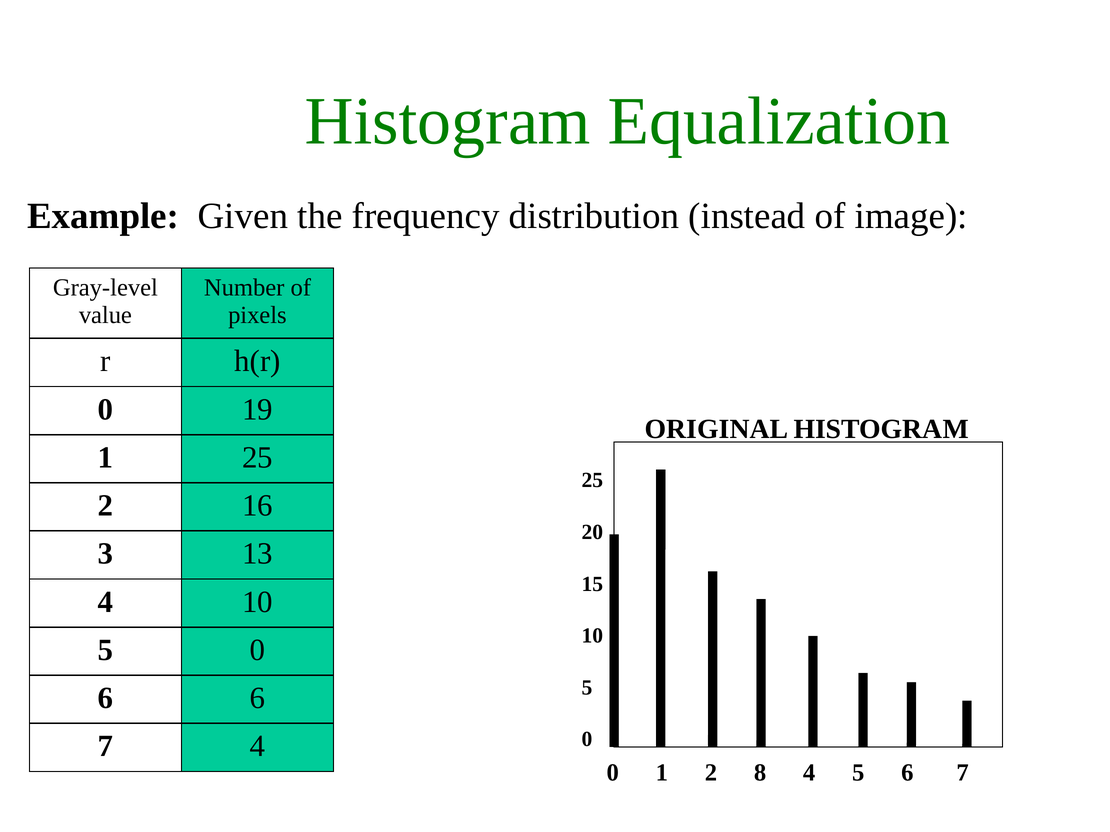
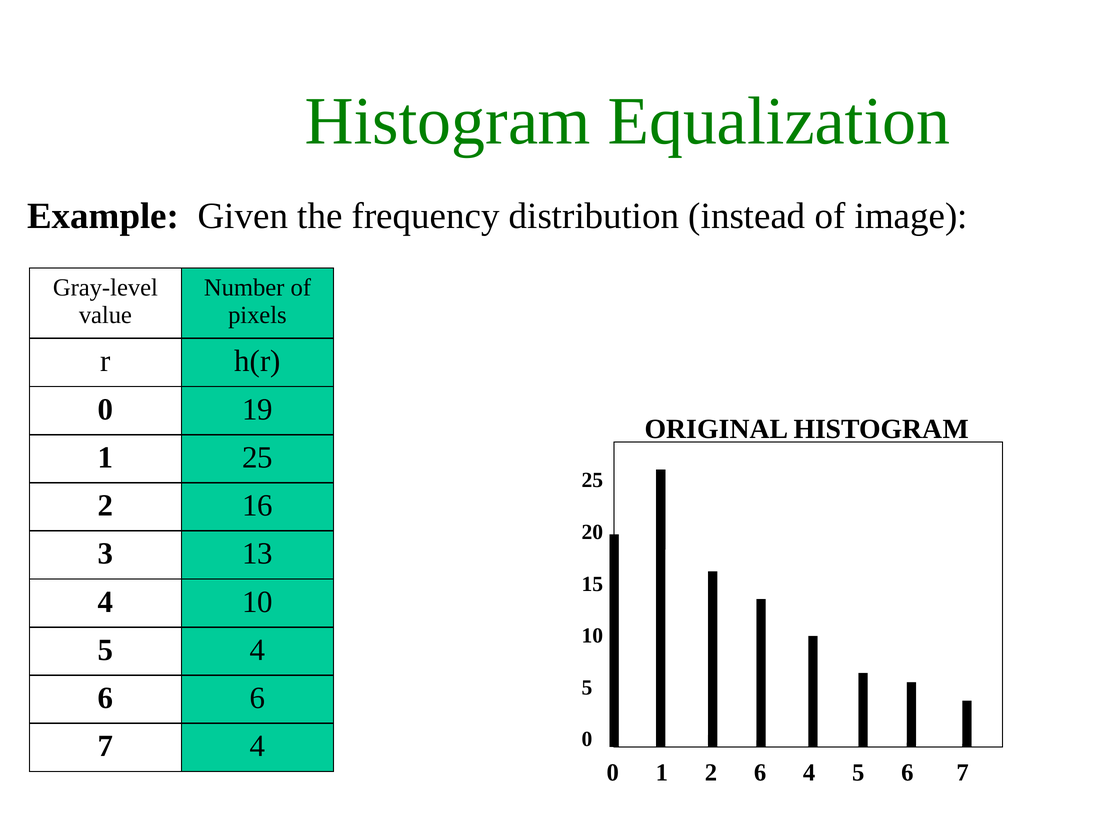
0 at (258, 650): 0 -> 4
2 8: 8 -> 6
